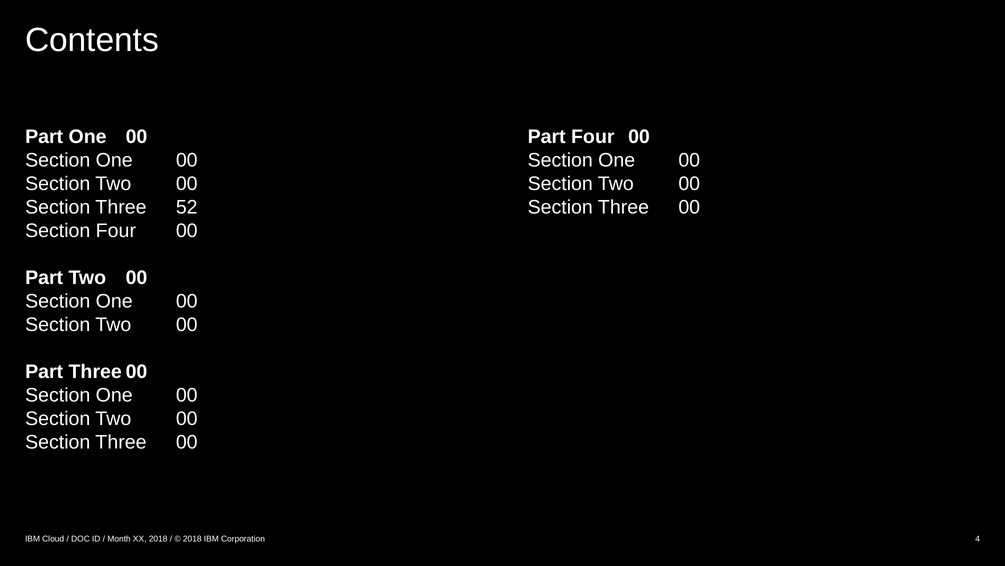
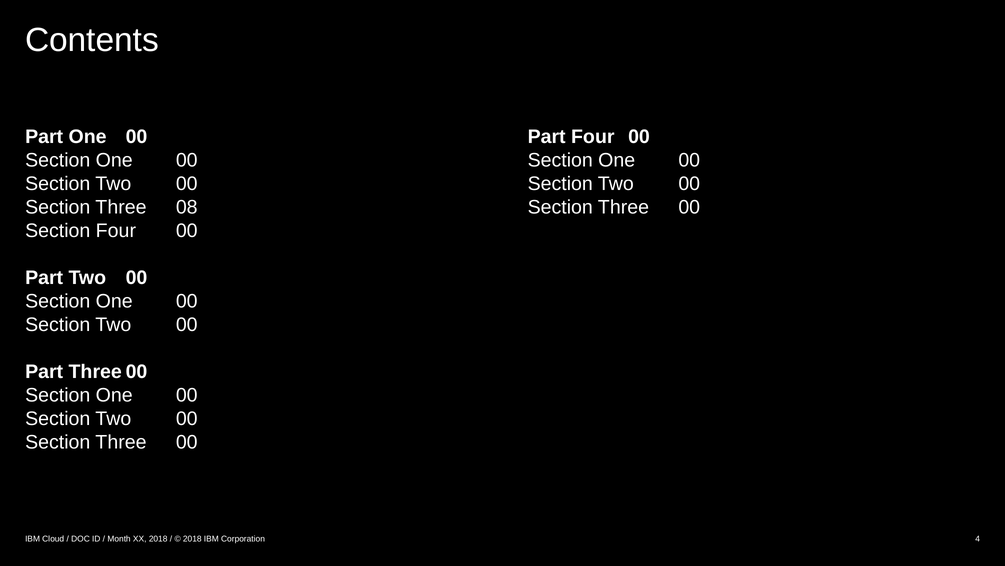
52: 52 -> 08
